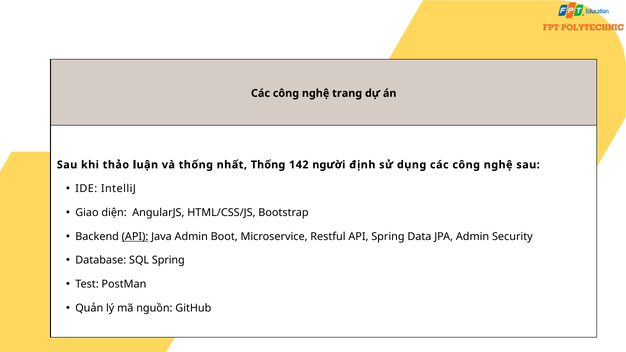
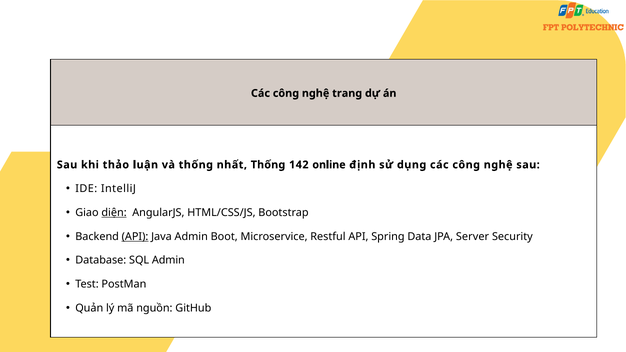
người: người -> online
diện underline: none -> present
JPA Admin: Admin -> Server
SQL Spring: Spring -> Admin
